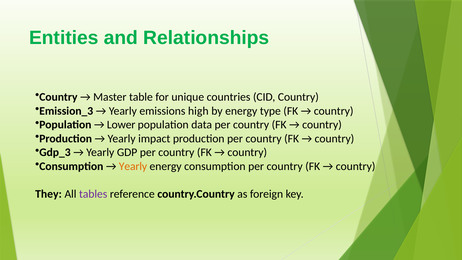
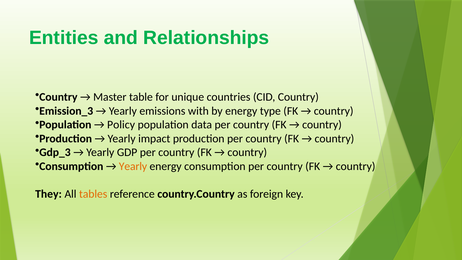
high: high -> with
Lower: Lower -> Policy
tables colour: purple -> orange
